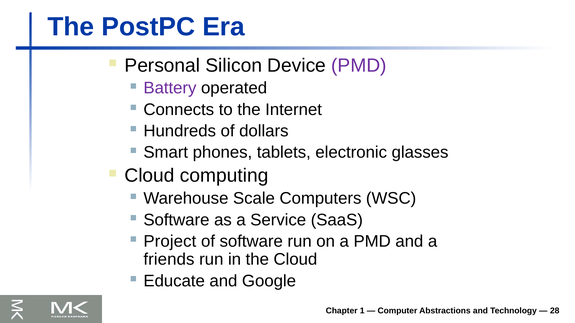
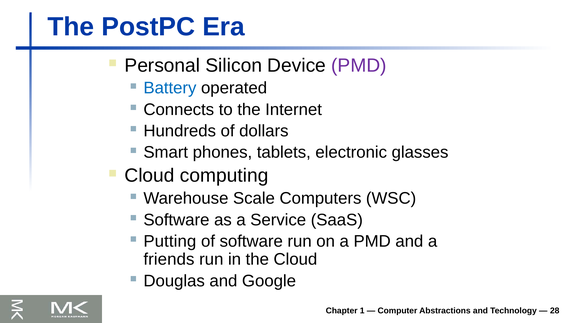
Battery colour: purple -> blue
Project: Project -> Putting
Educate: Educate -> Douglas
